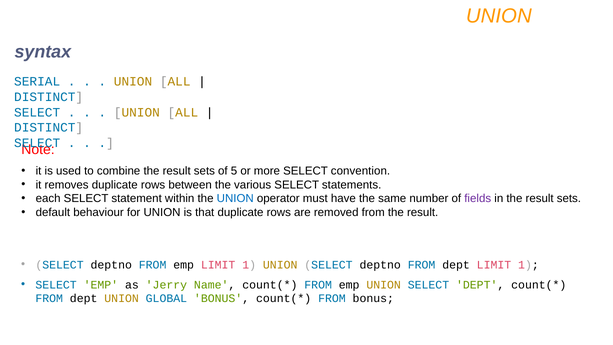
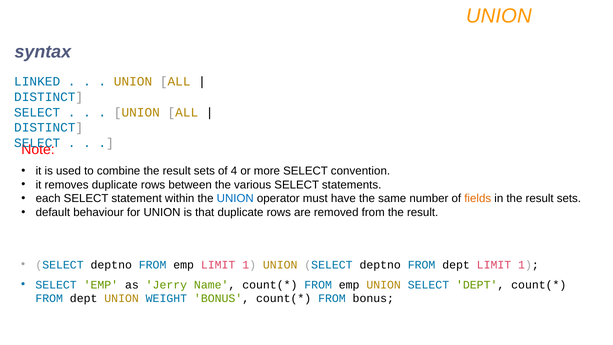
SERIAL: SERIAL -> LINKED
5: 5 -> 4
fields colour: purple -> orange
GLOBAL: GLOBAL -> WEIGHT
